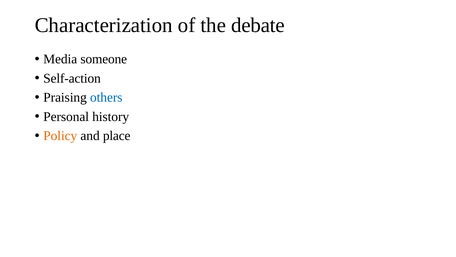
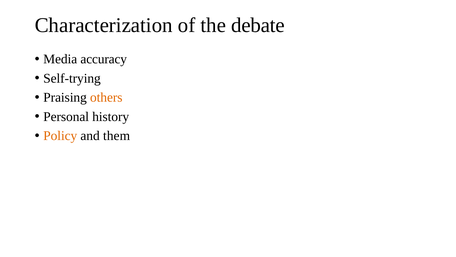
someone: someone -> accuracy
Self-action: Self-action -> Self-trying
others colour: blue -> orange
place: place -> them
